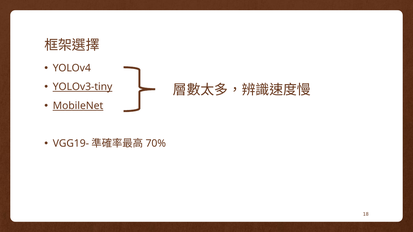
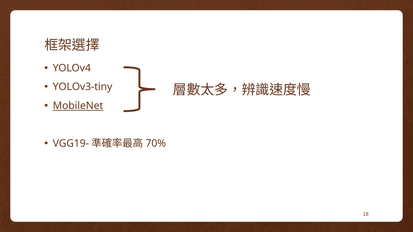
YOLOv3-tiny underline: present -> none
